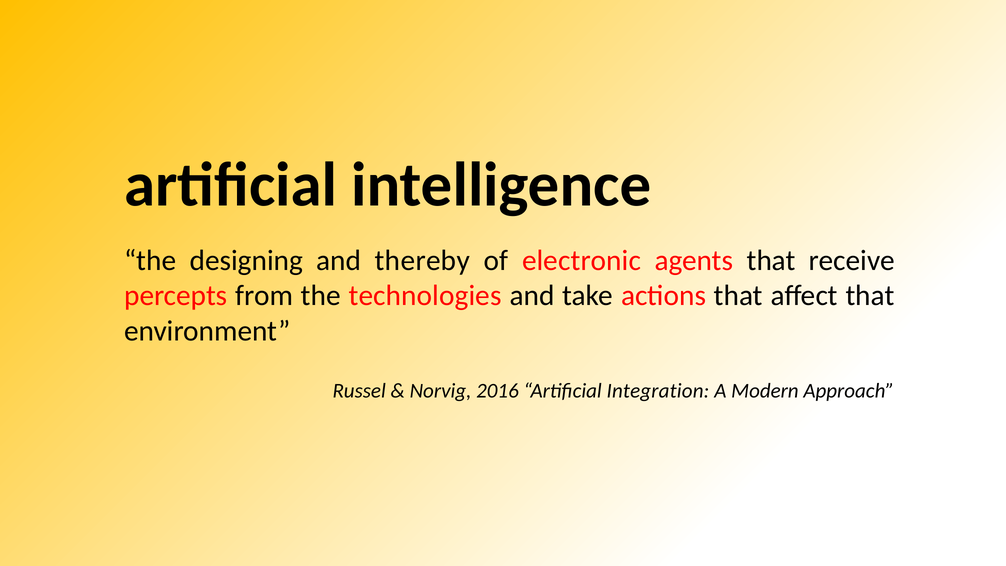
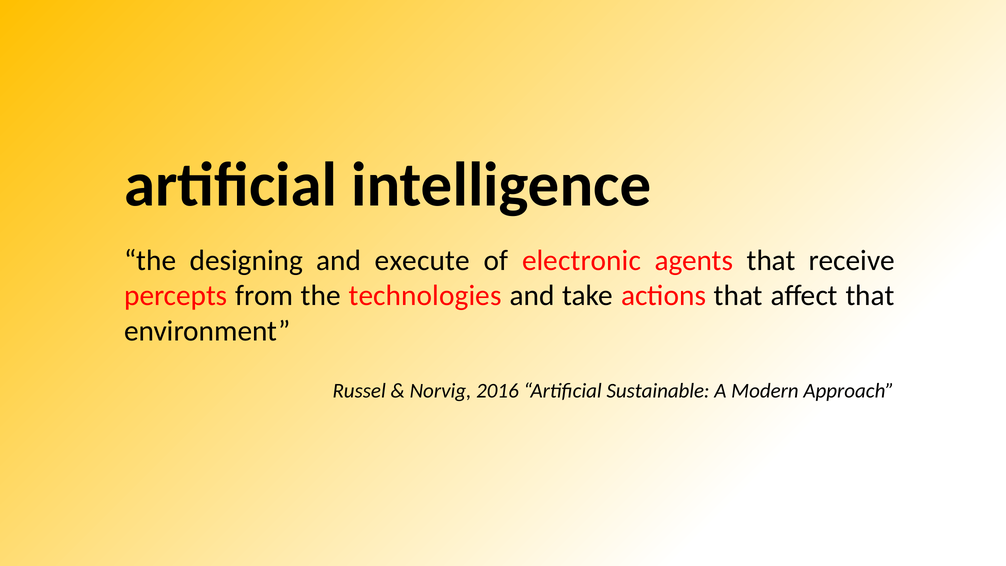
thereby: thereby -> execute
Integration: Integration -> Sustainable
